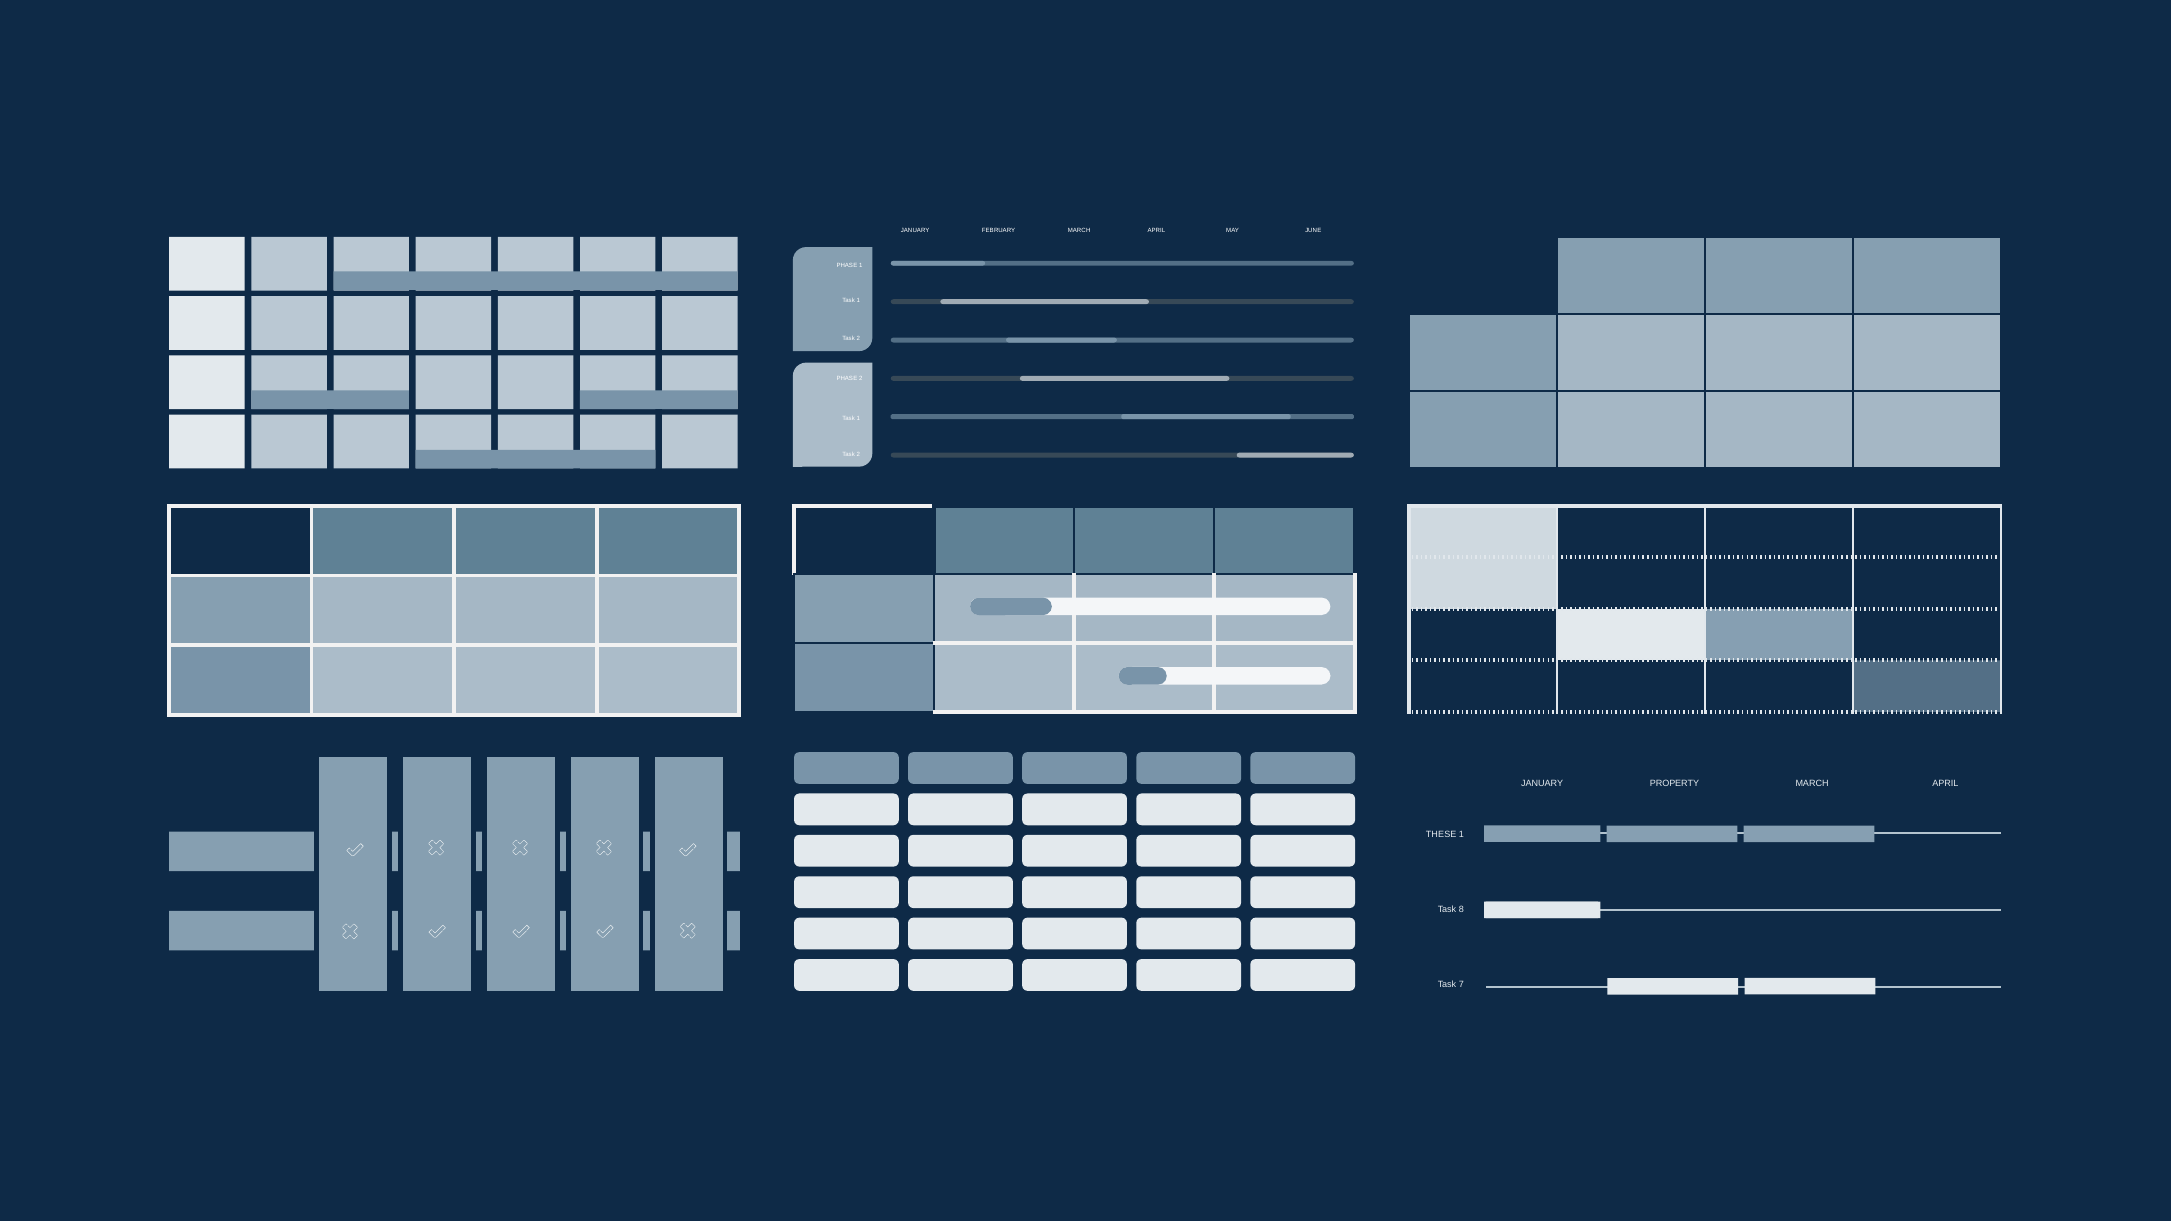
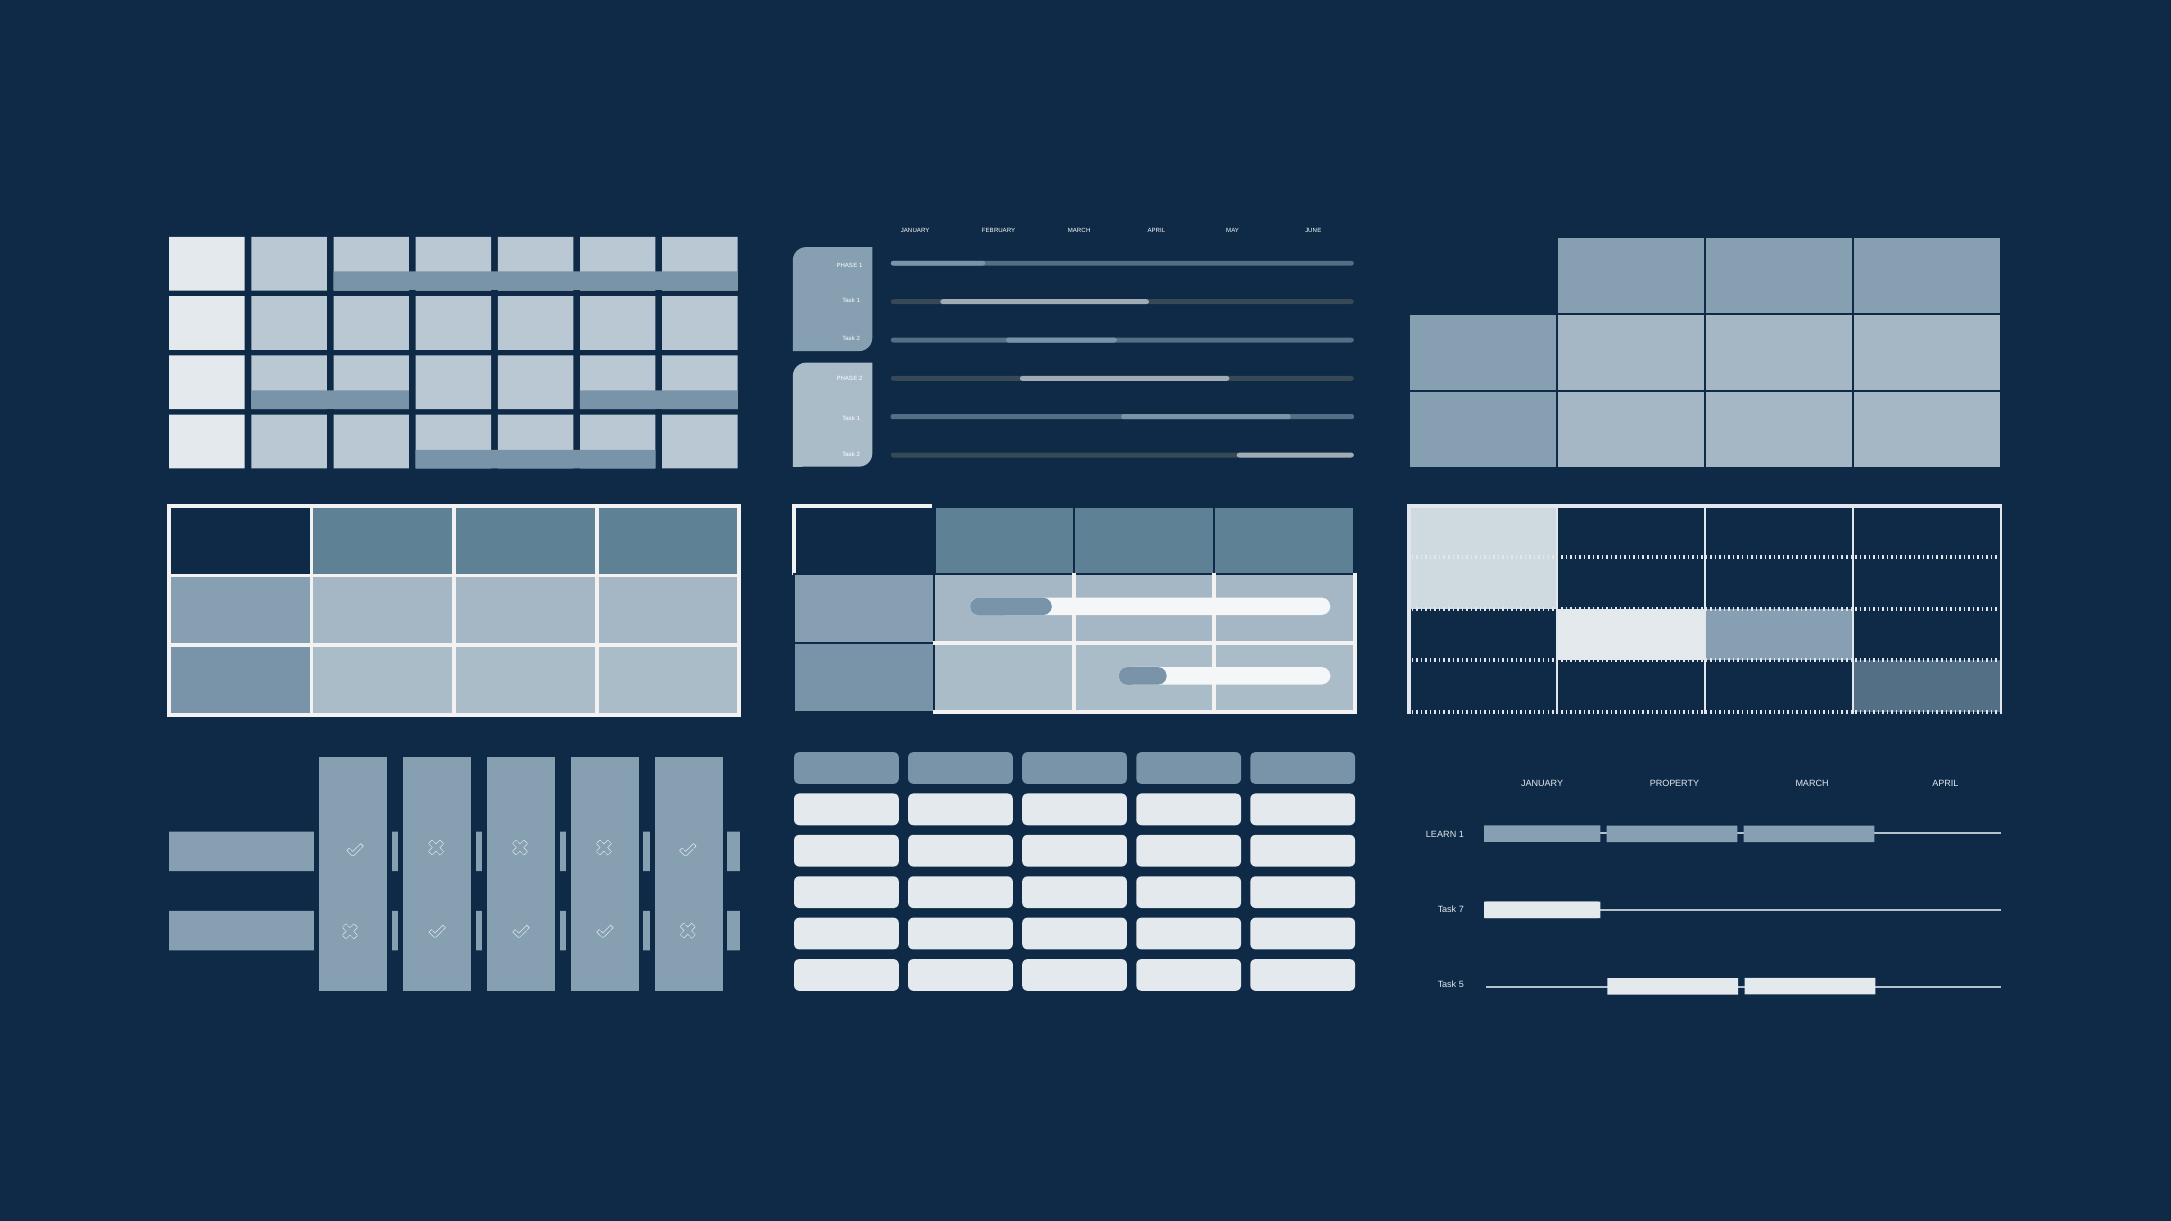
THESE: THESE -> LEARN
8: 8 -> 7
7: 7 -> 5
